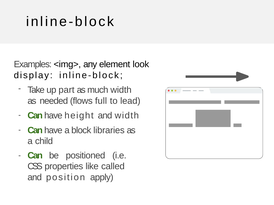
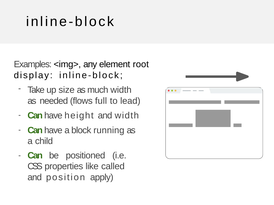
look: look -> root
part: part -> size
libraries: libraries -> running
